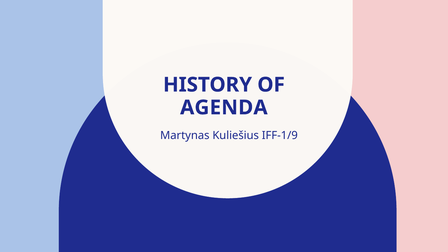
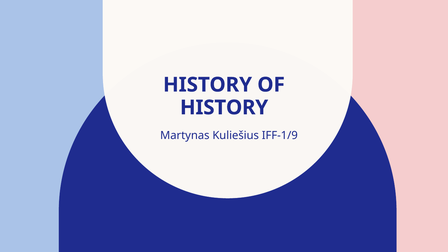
AGENDA at (224, 108): AGENDA -> HISTORY
